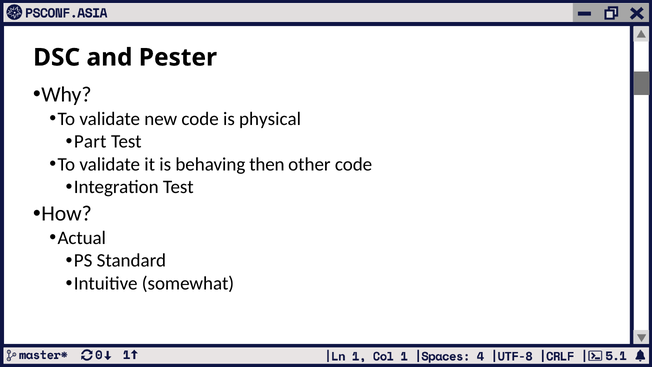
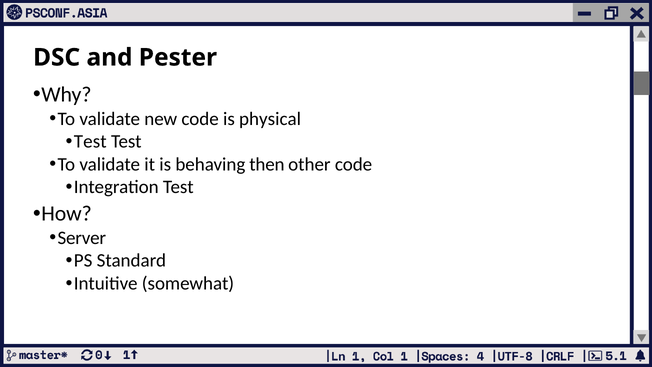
Part at (90, 142): Part -> Test
Actual: Actual -> Server
